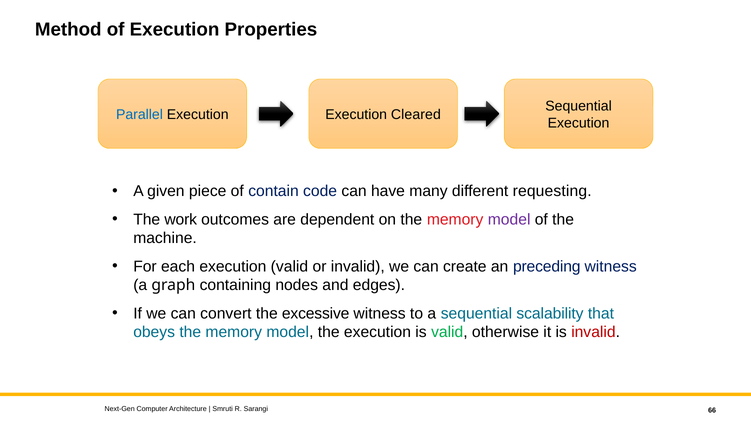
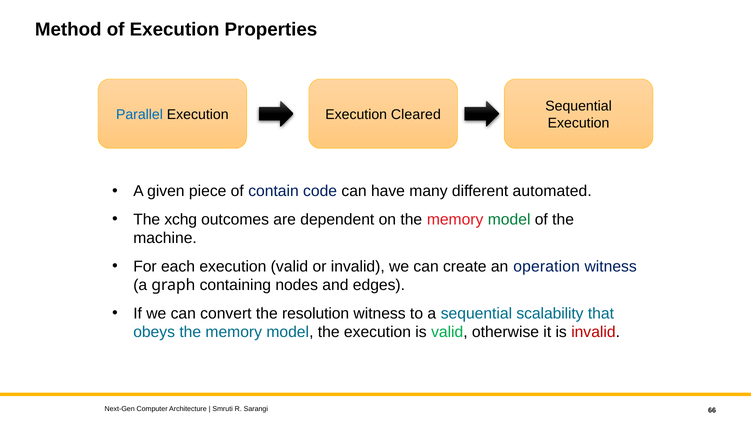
requesting: requesting -> automated
work: work -> xchg
model at (509, 219) colour: purple -> green
preceding: preceding -> operation
excessive: excessive -> resolution
